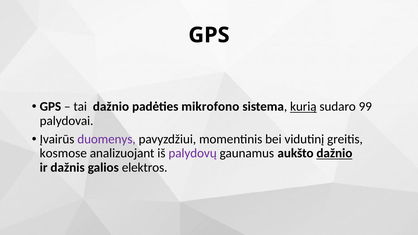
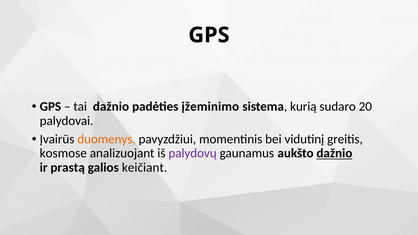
mikrofono: mikrofono -> įžeminimo
kurią underline: present -> none
99: 99 -> 20
duomenys colour: purple -> orange
dažnis: dažnis -> prastą
elektros: elektros -> keičiant
